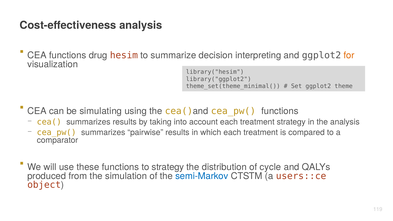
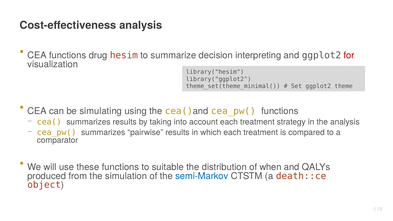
for colour: orange -> red
to strategy: strategy -> suitable
cycle: cycle -> when
users::ce: users::ce -> death::ce
